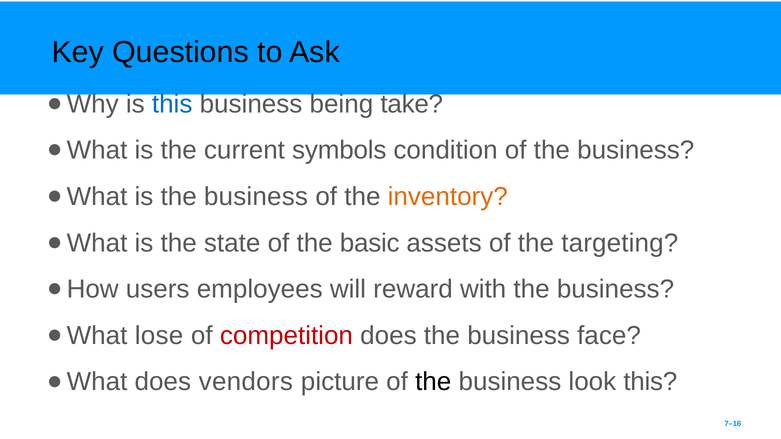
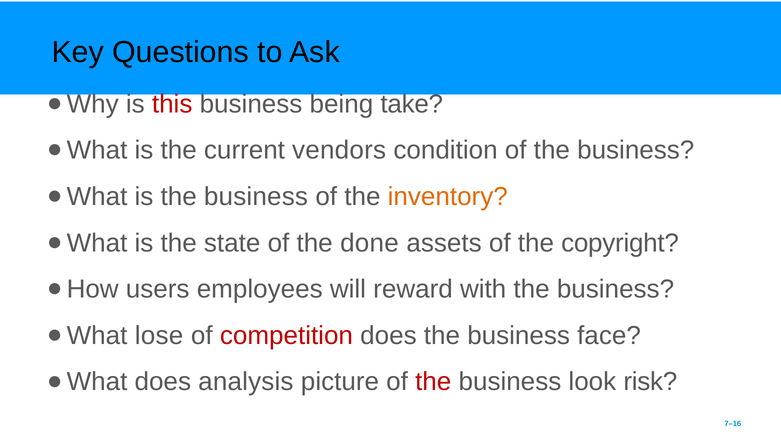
this at (172, 104) colour: blue -> red
symbols: symbols -> vendors
basic: basic -> done
targeting: targeting -> copyright
vendors: vendors -> analysis
the at (433, 382) colour: black -> red
look this: this -> risk
